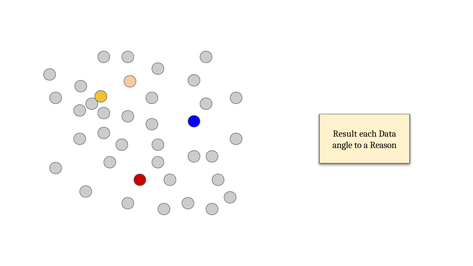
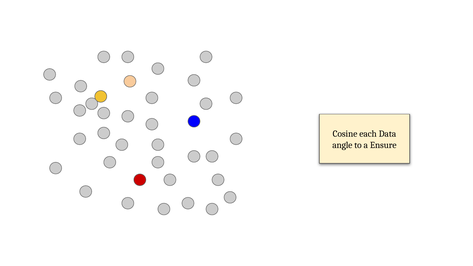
Result: Result -> Cosine
Reason: Reason -> Ensure
